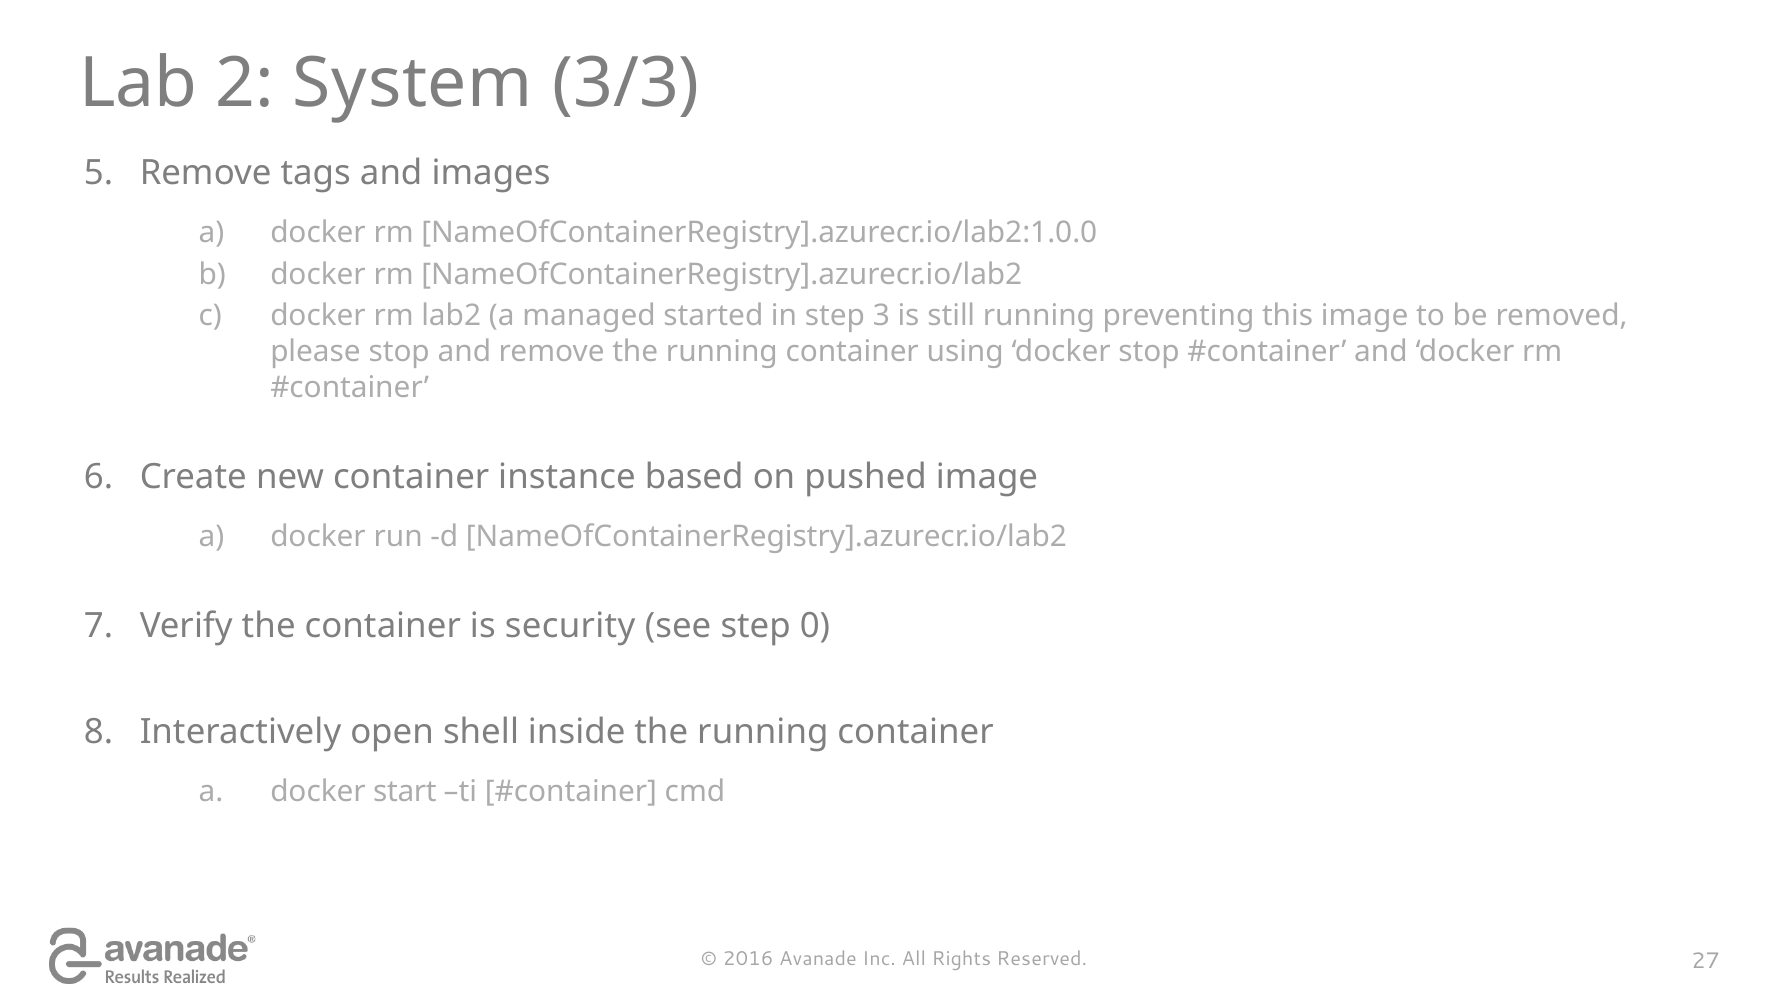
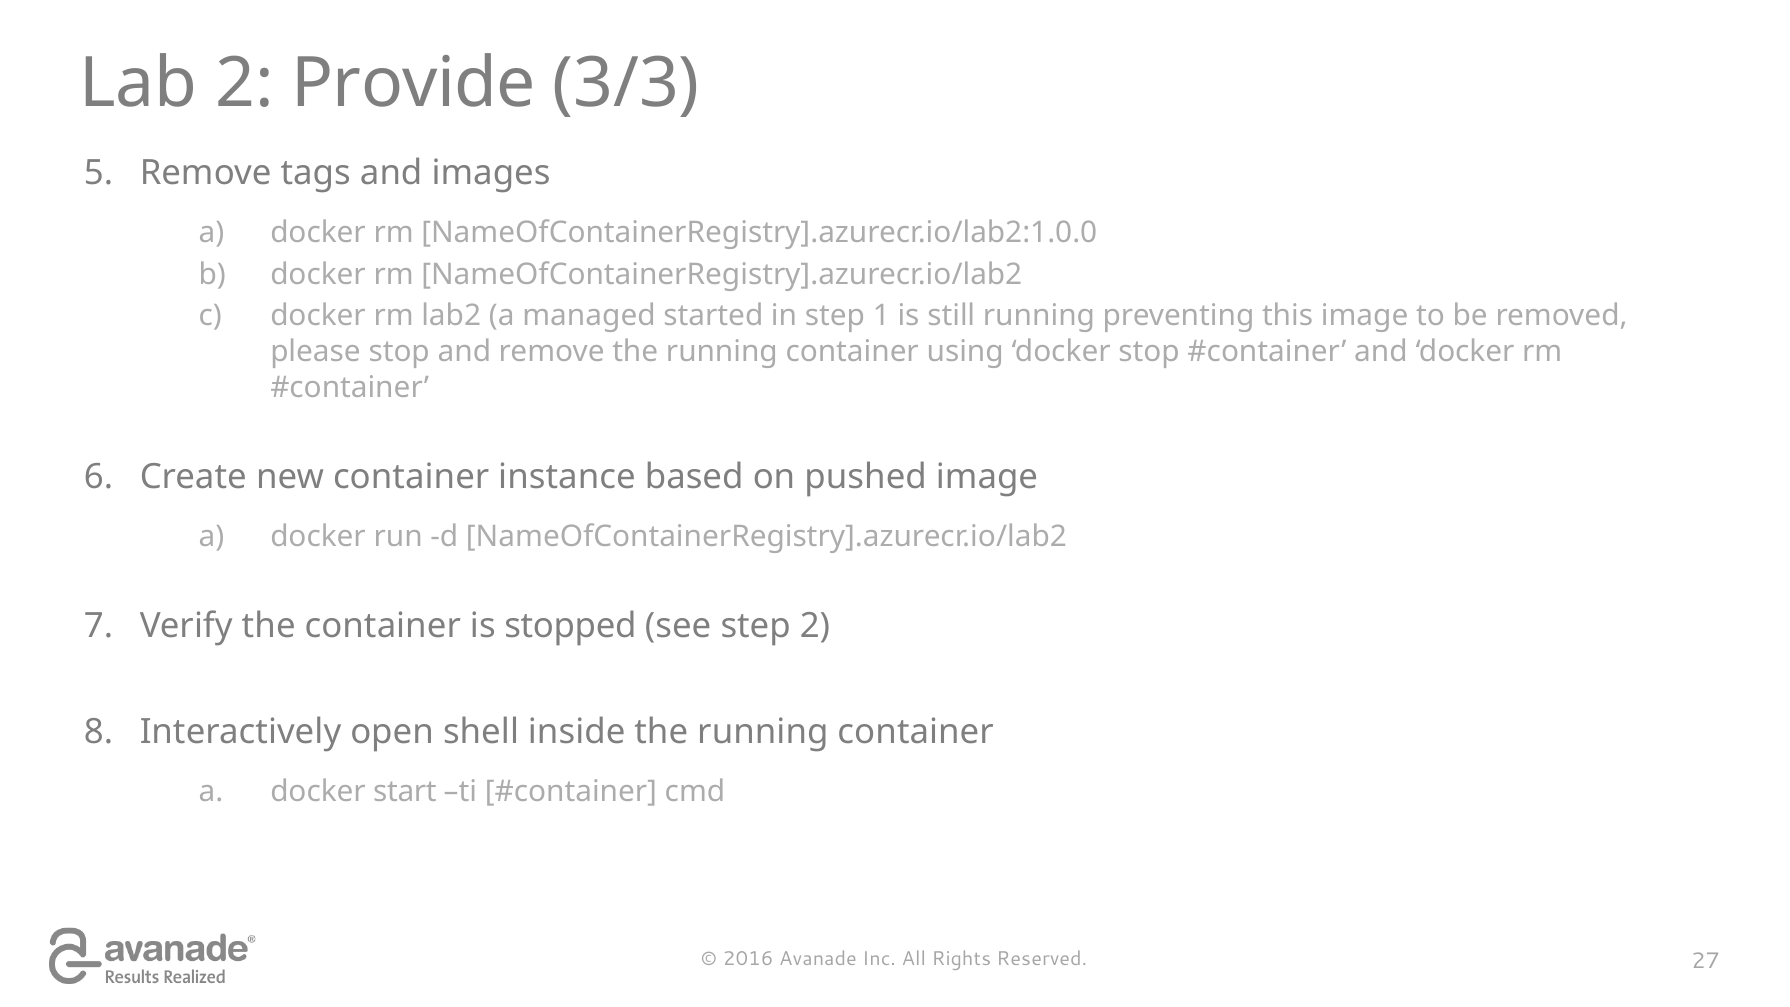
System: System -> Provide
3: 3 -> 1
security: security -> stopped
step 0: 0 -> 2
